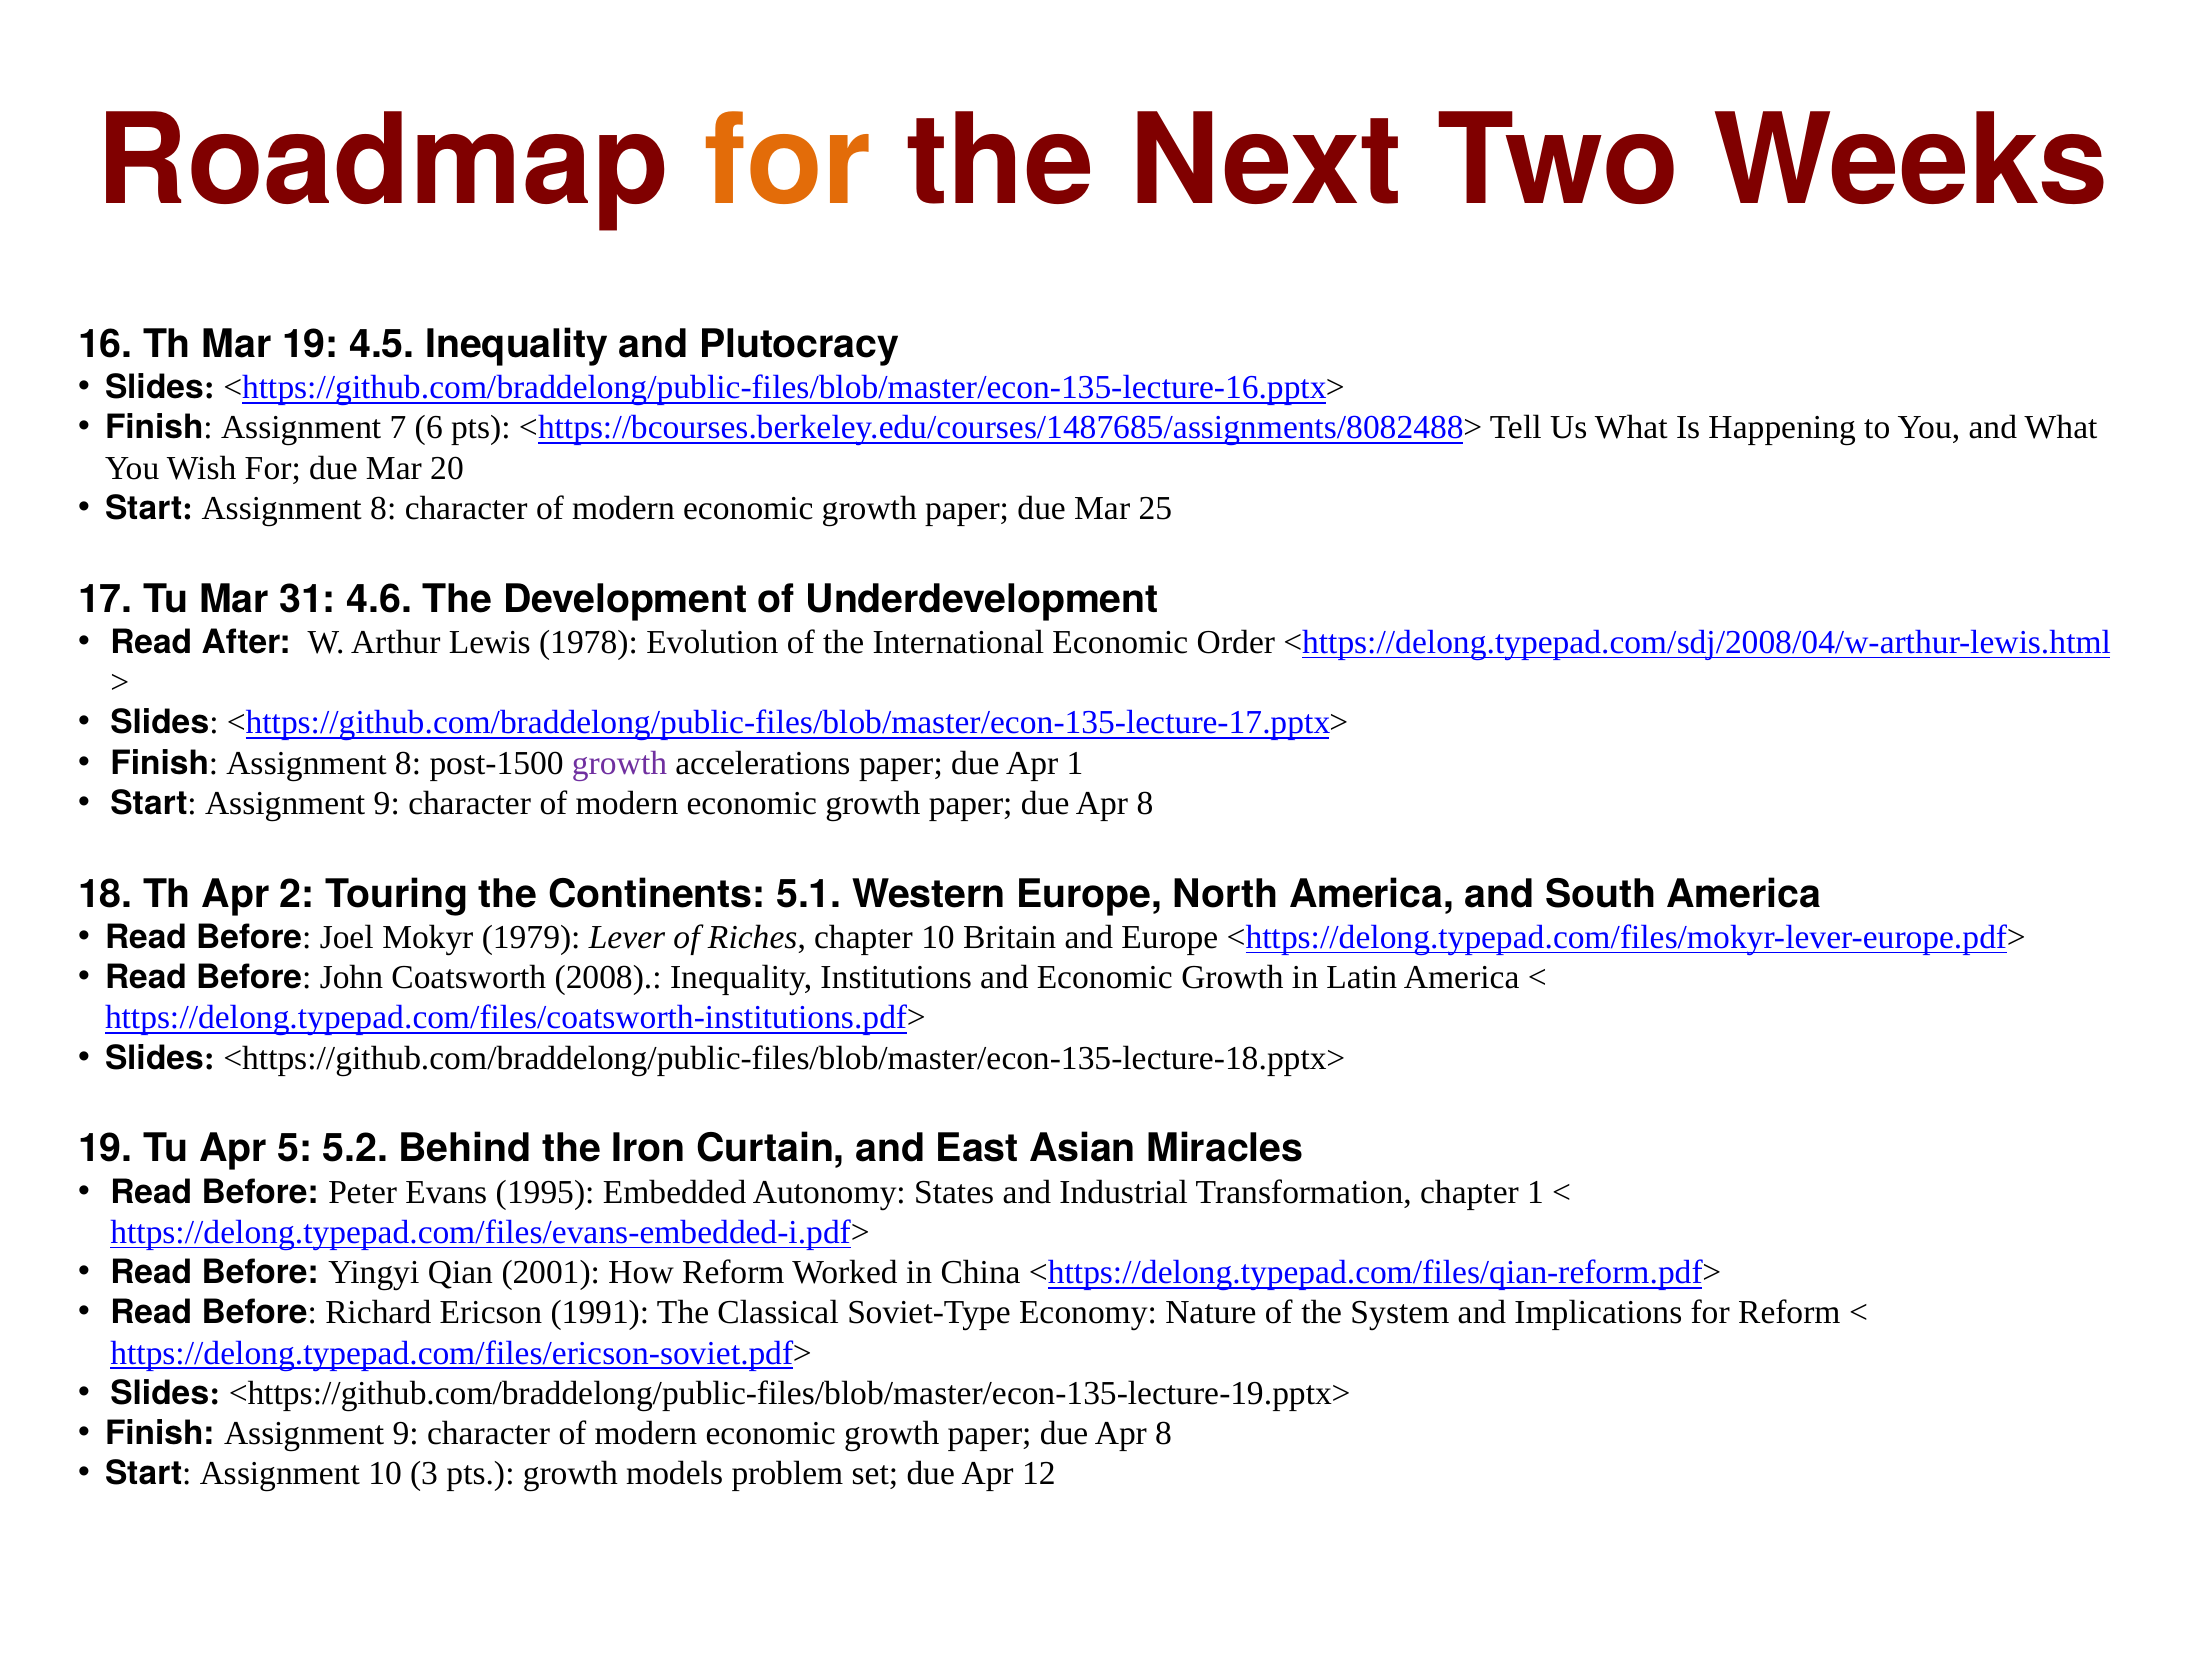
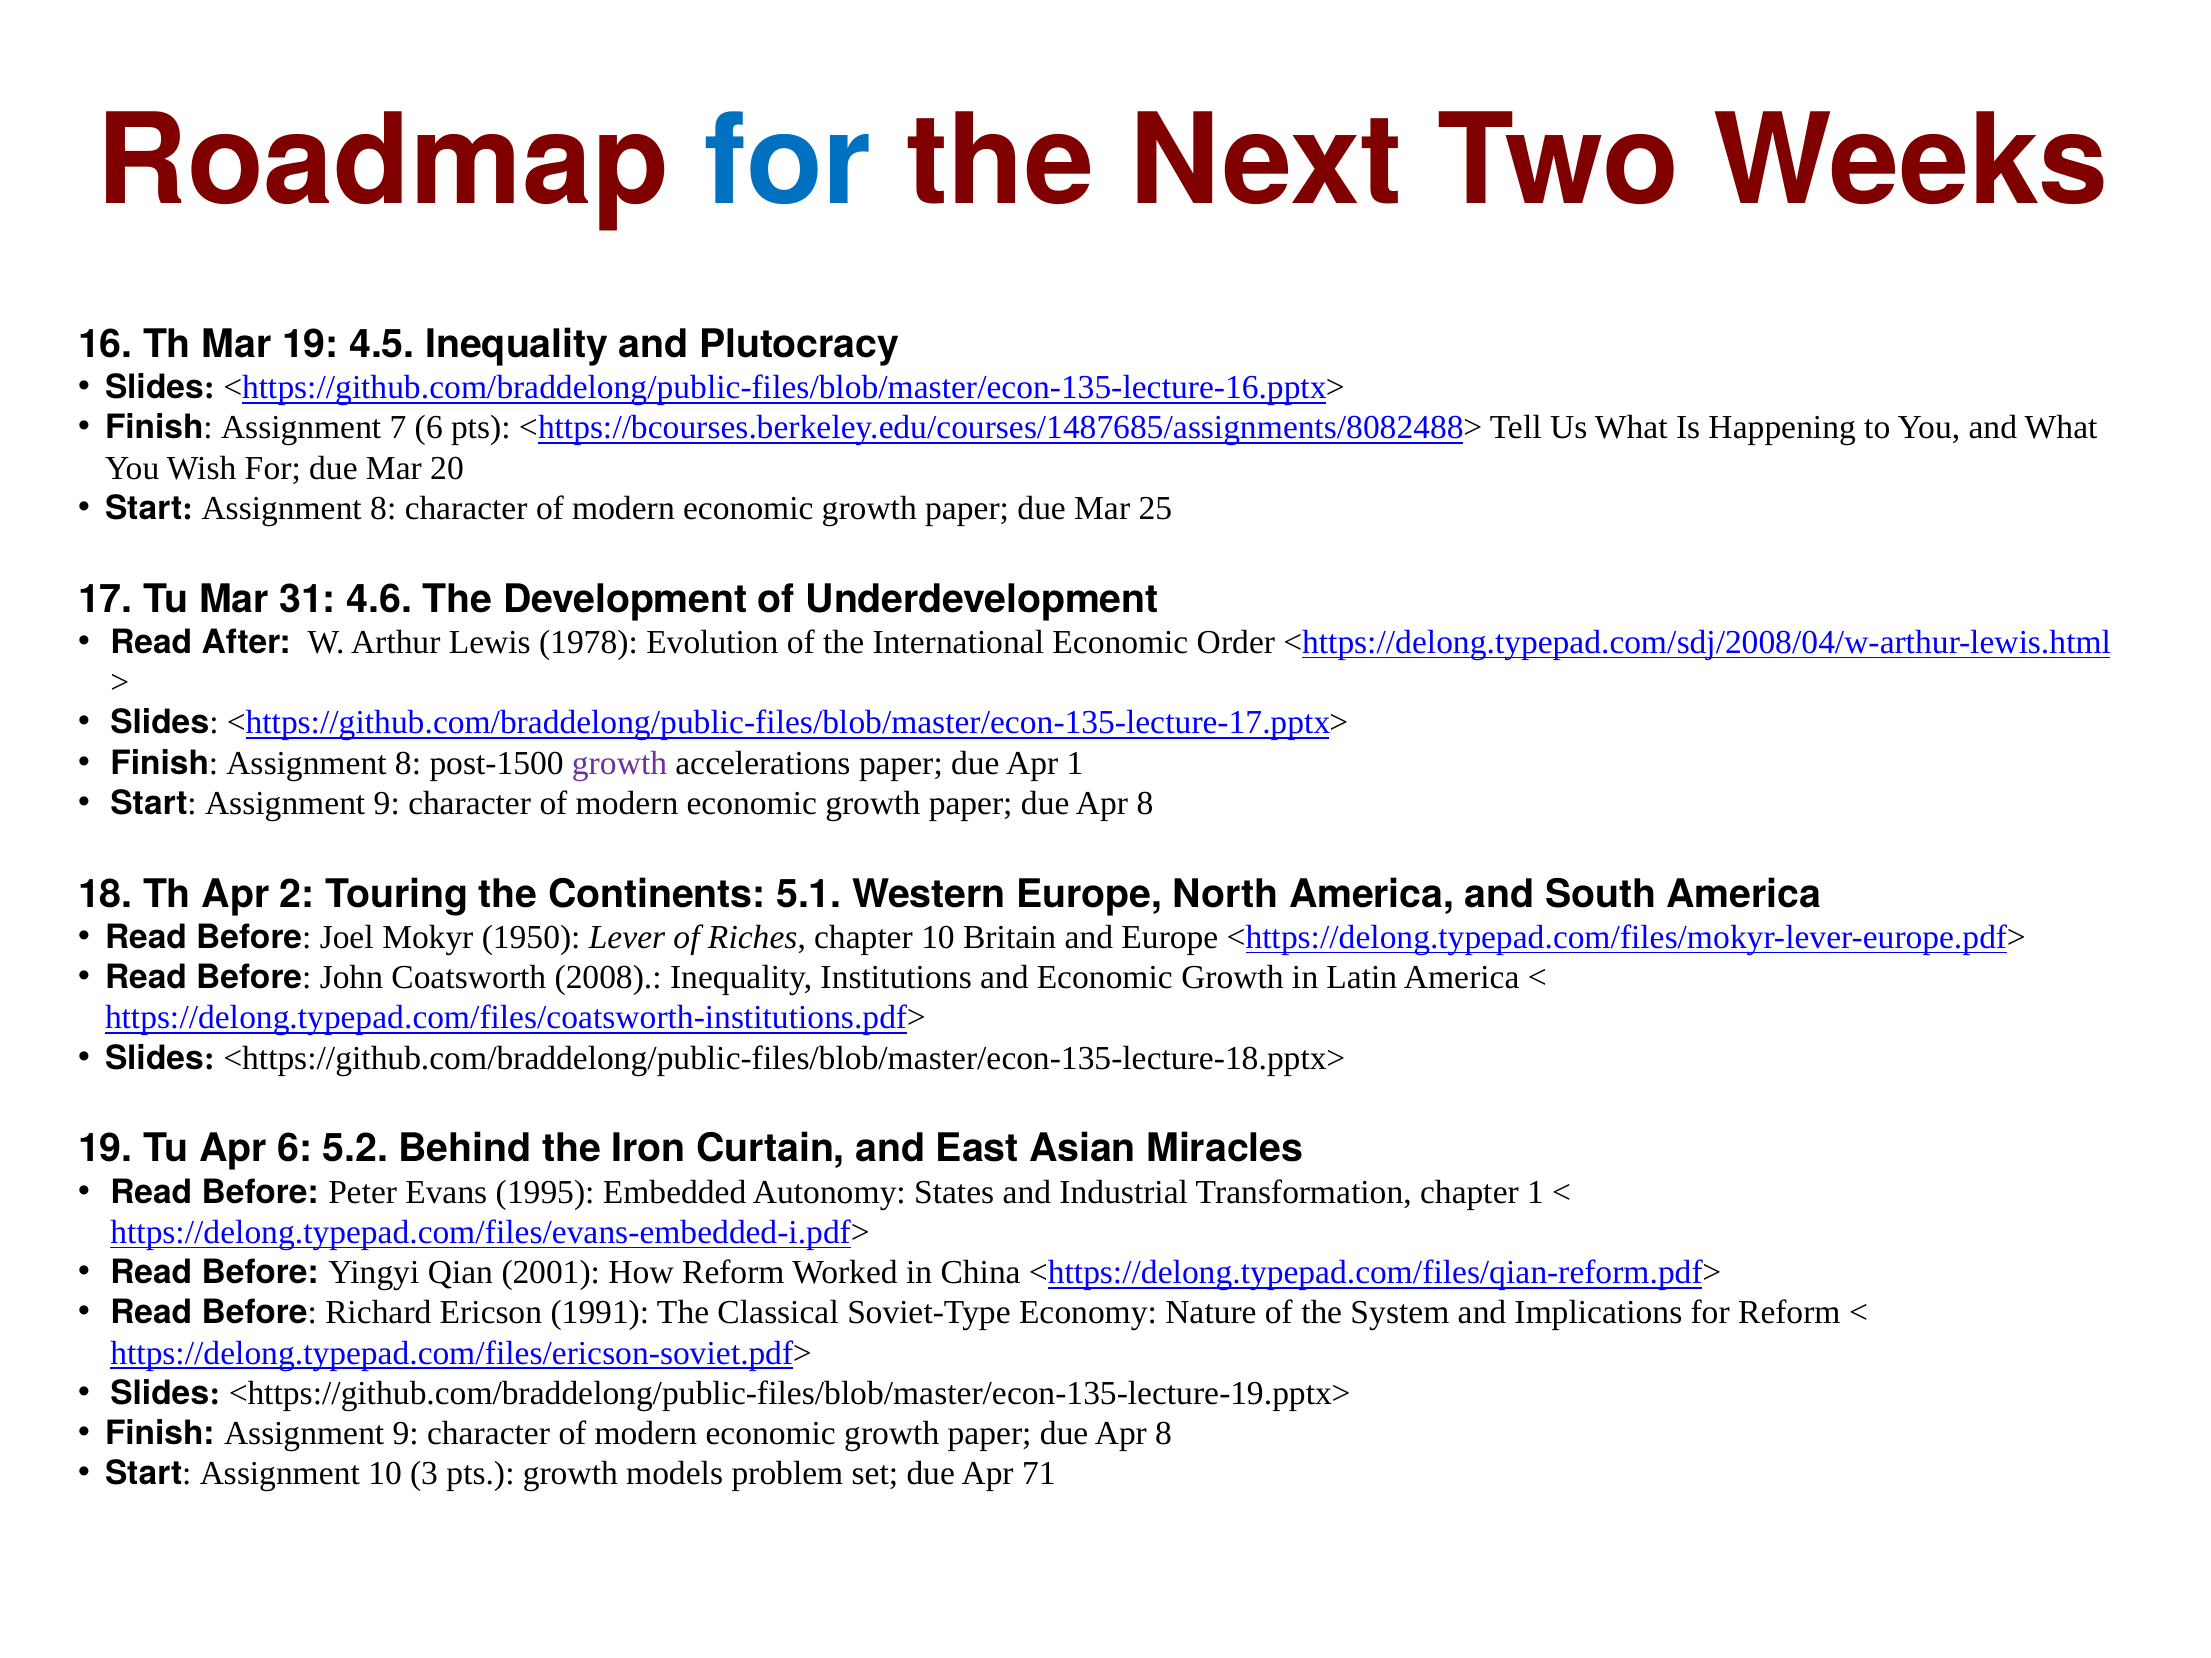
for at (788, 162) colour: orange -> blue
1979: 1979 -> 1950
Apr 5: 5 -> 6
12: 12 -> 71
